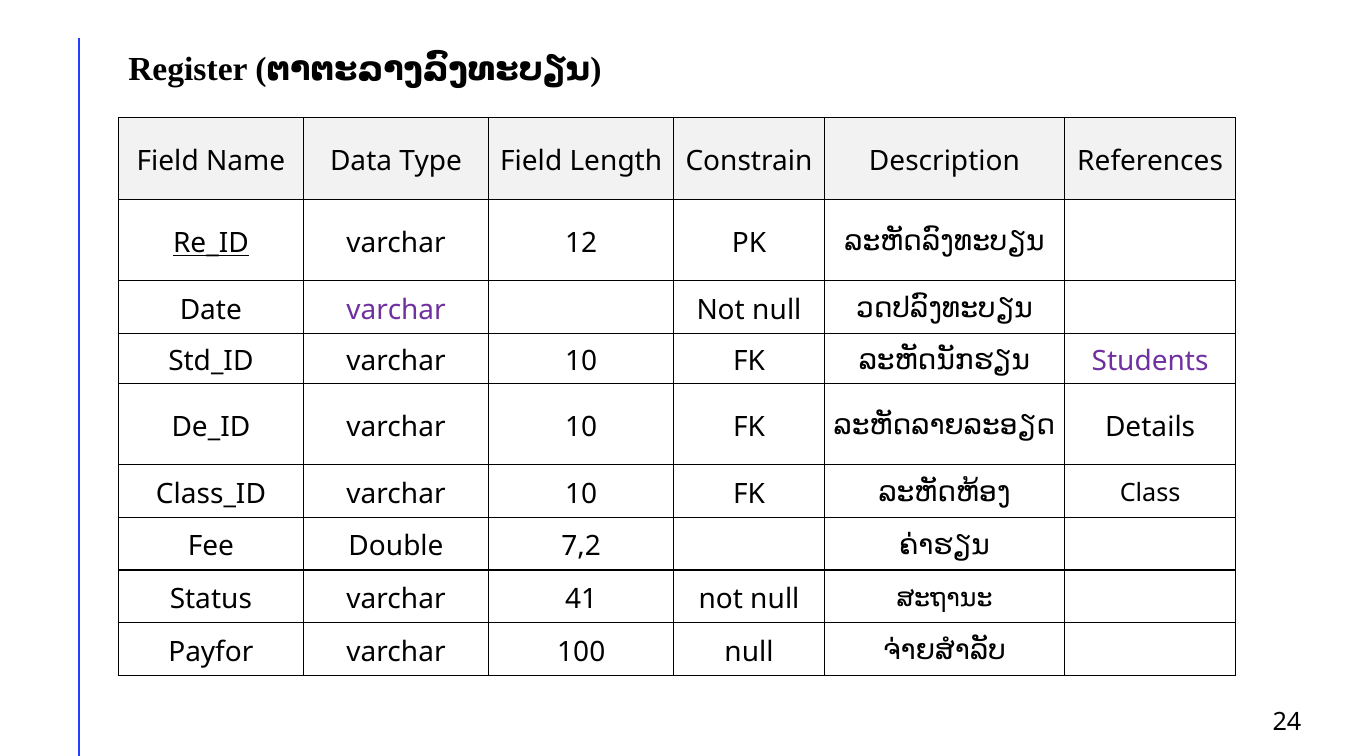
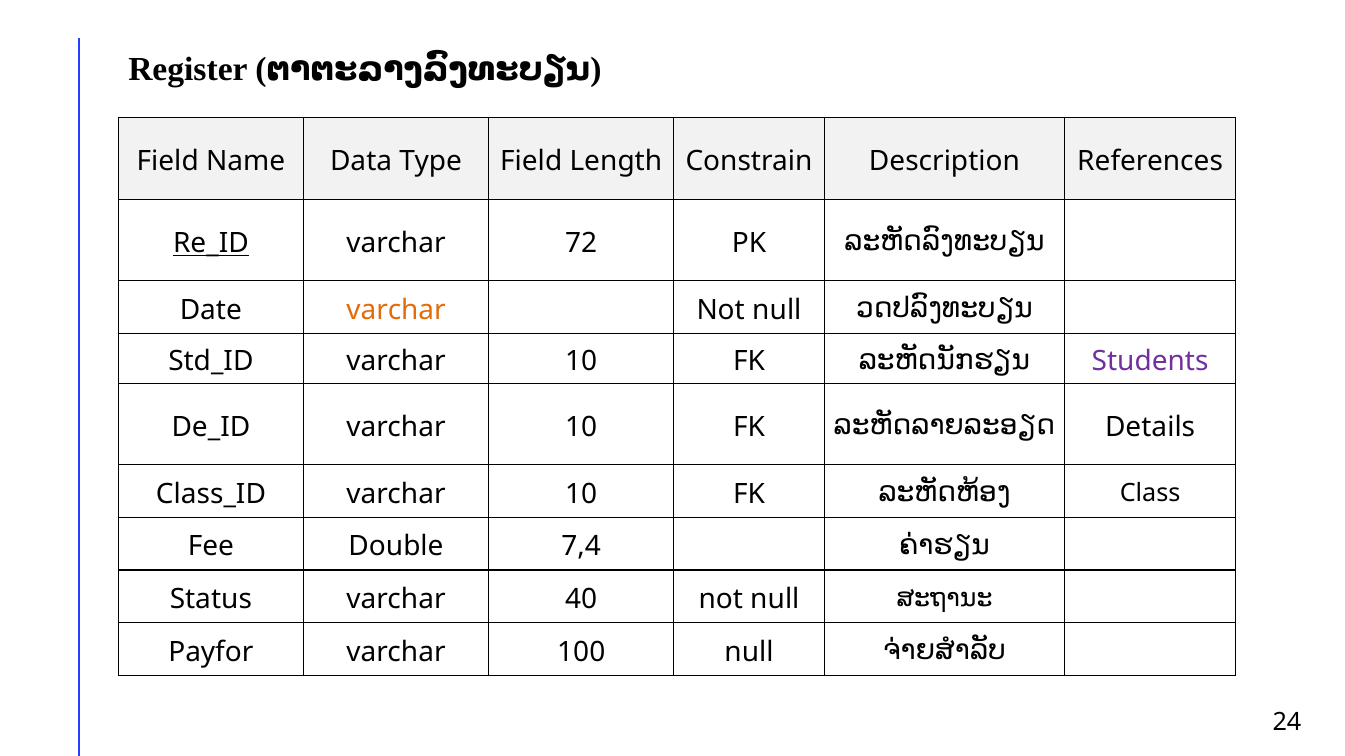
12: 12 -> 72
varchar at (396, 310) colour: purple -> orange
7,2: 7,2 -> 7,4
41: 41 -> 40
